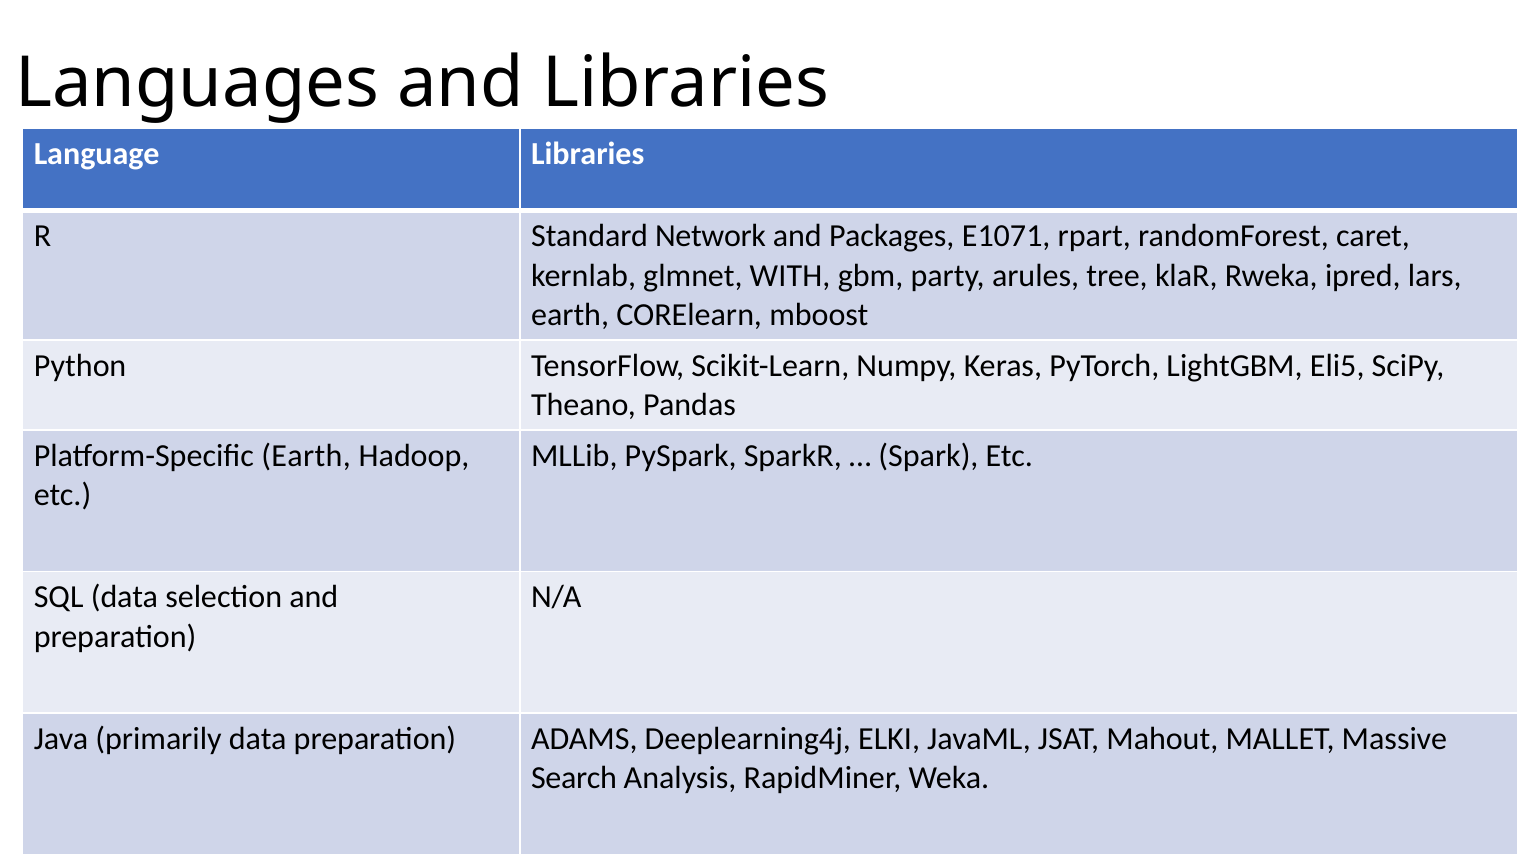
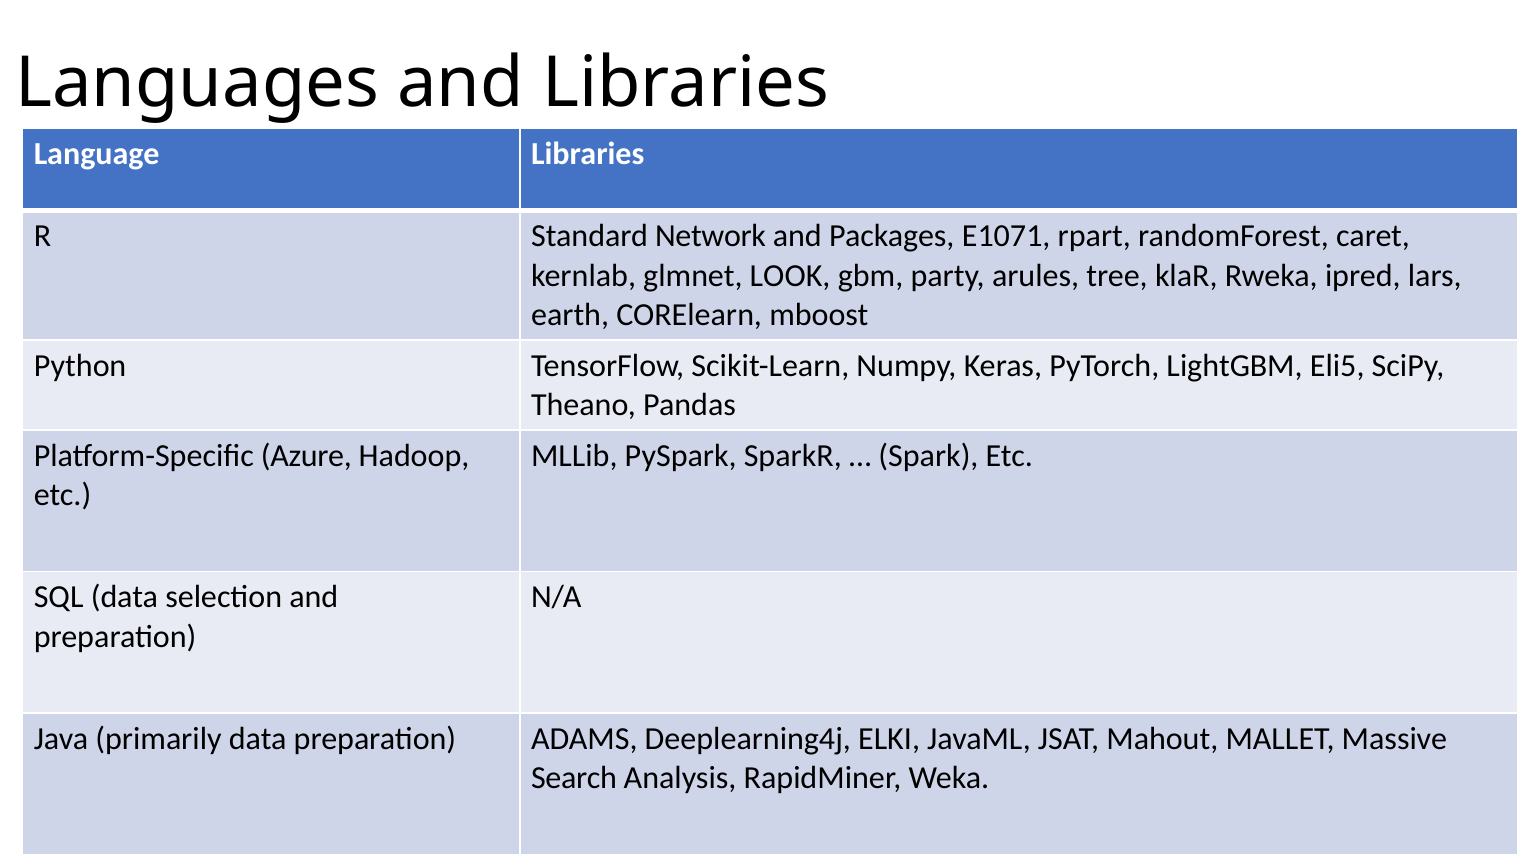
WITH: WITH -> LOOK
Platform-Specific Earth: Earth -> Azure
